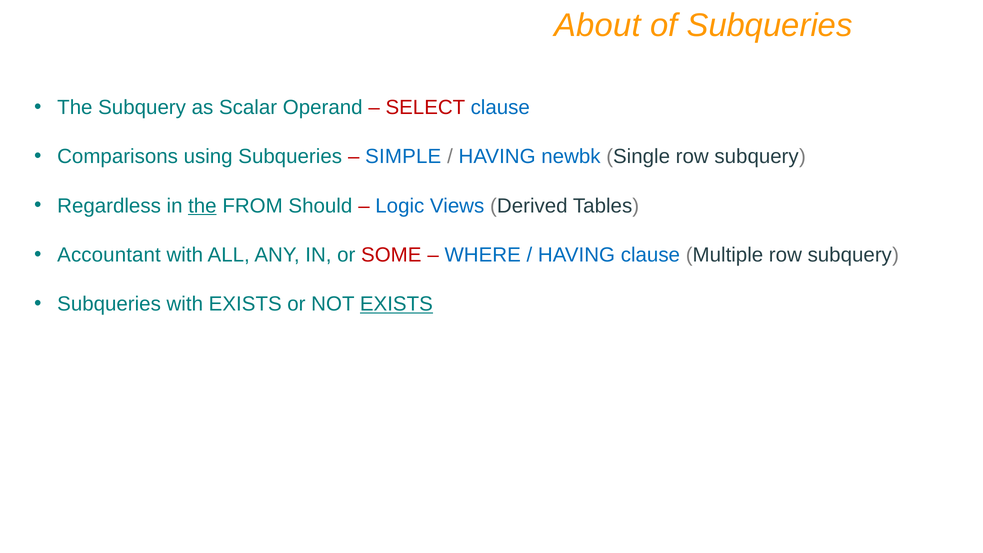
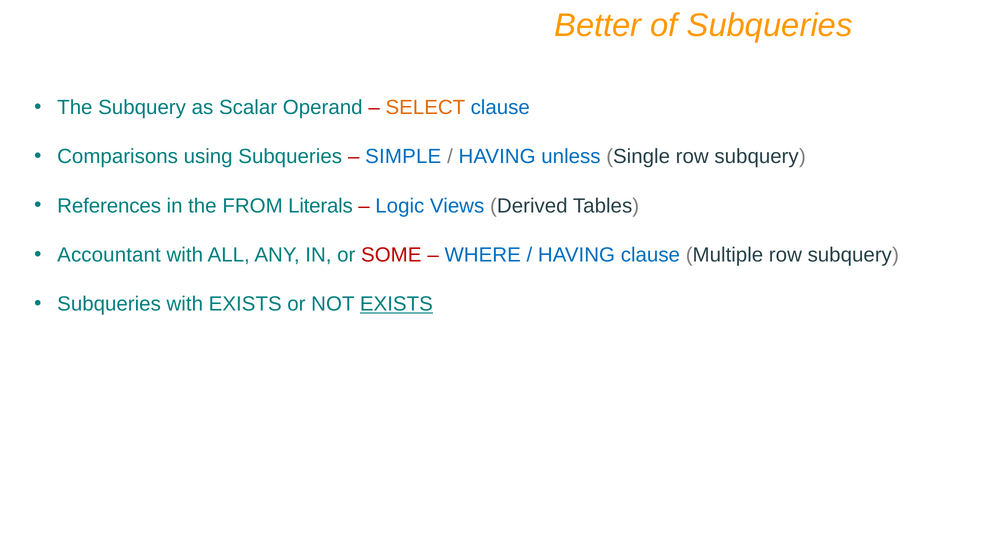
About: About -> Better
SELECT colour: red -> orange
newbk: newbk -> unless
Regardless: Regardless -> References
the at (202, 206) underline: present -> none
Should: Should -> Literals
